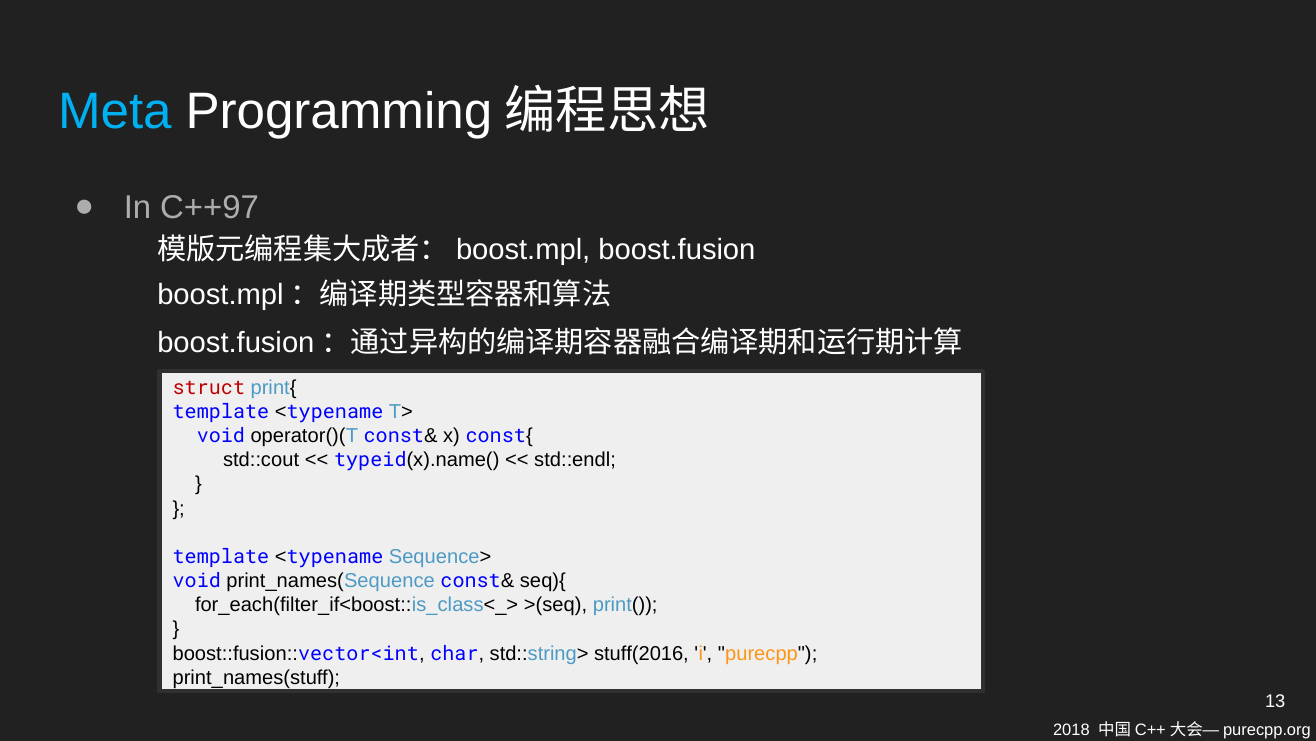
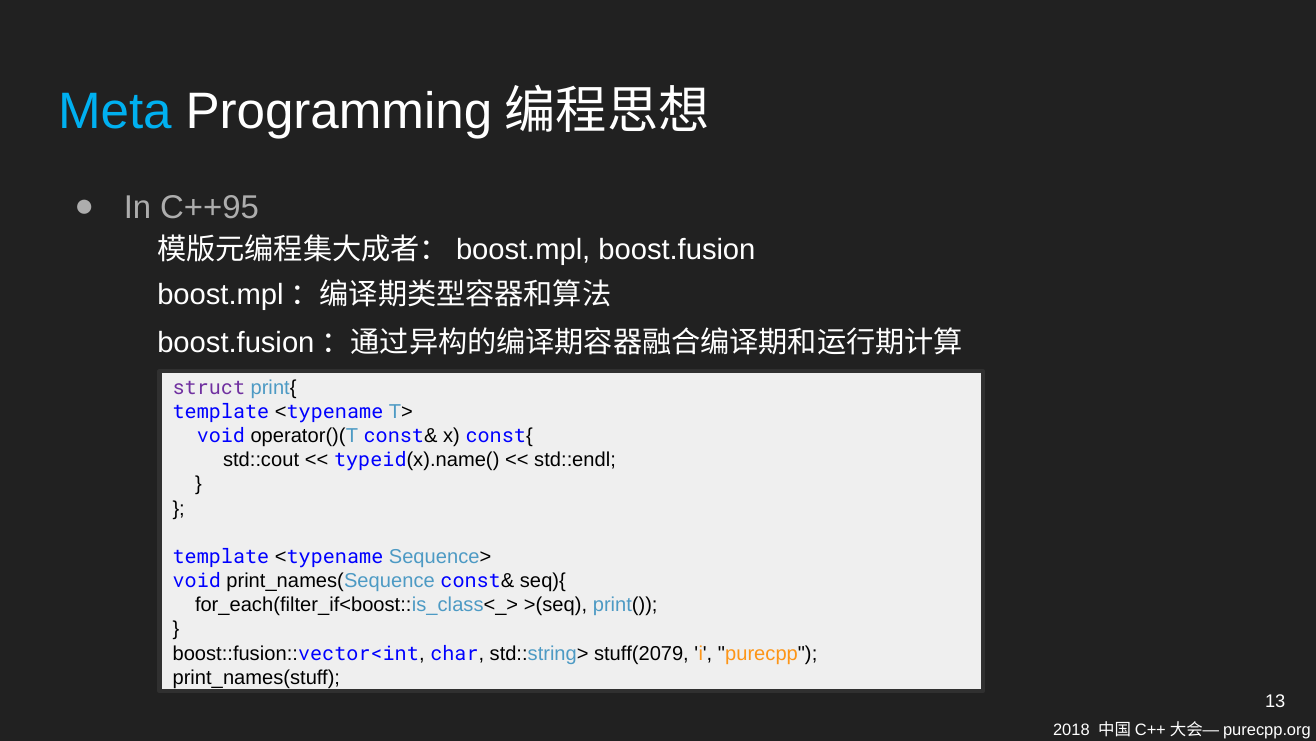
C++97: C++97 -> C++95
struct colour: red -> purple
stuff(2016: stuff(2016 -> stuff(2079
